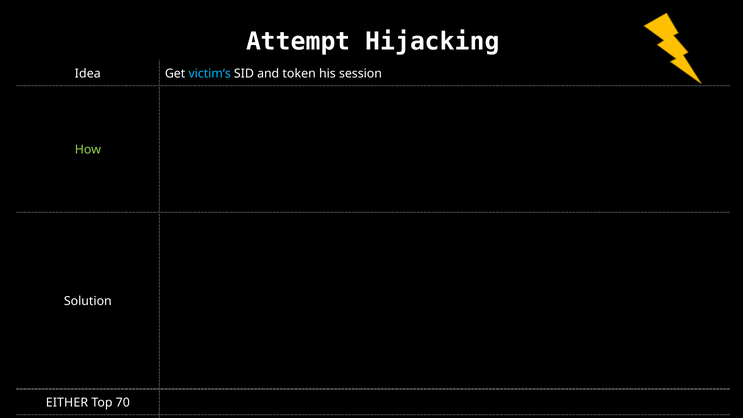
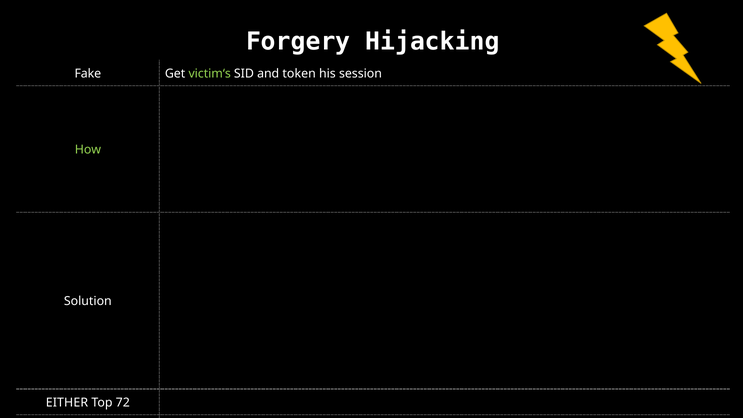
Attempt: Attempt -> Forgery
Idea: Idea -> Fake
victim‘s colour: light blue -> light green
70: 70 -> 72
